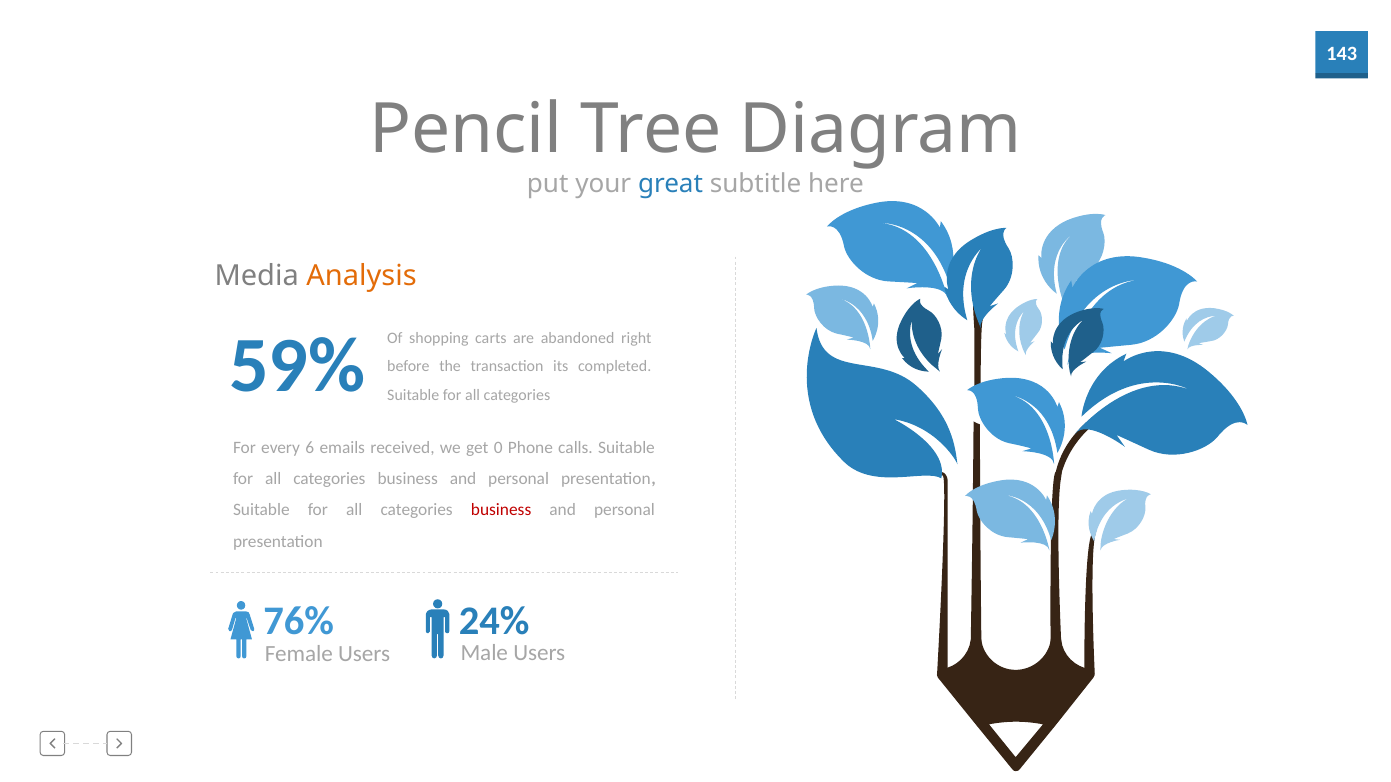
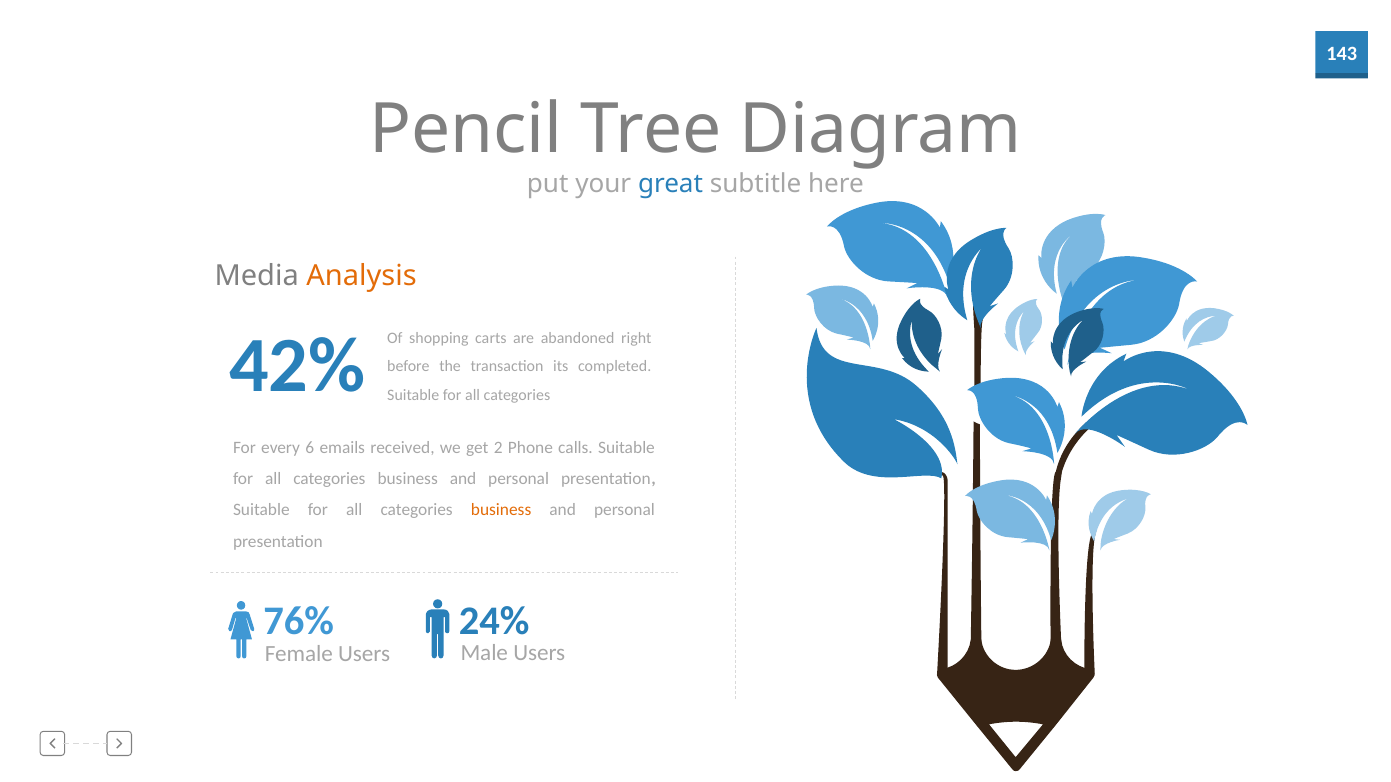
59%: 59% -> 42%
0: 0 -> 2
business at (501, 510) colour: red -> orange
